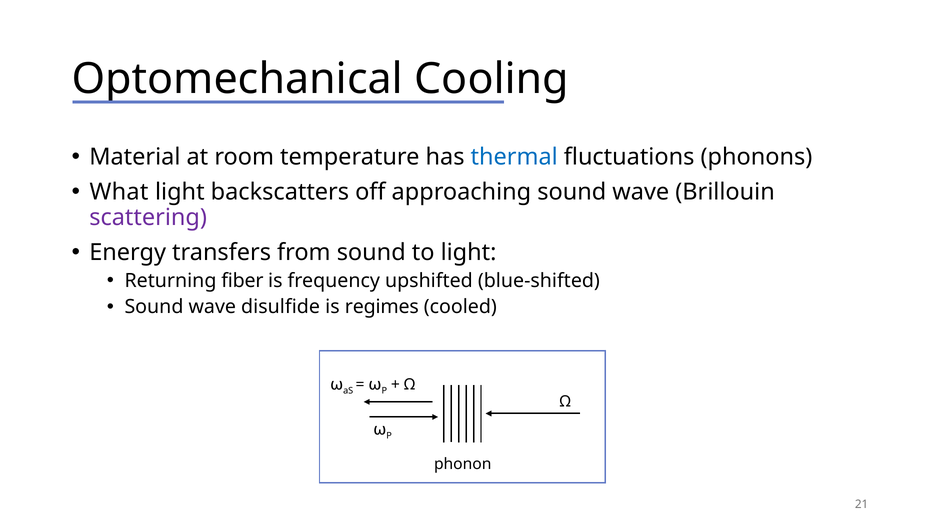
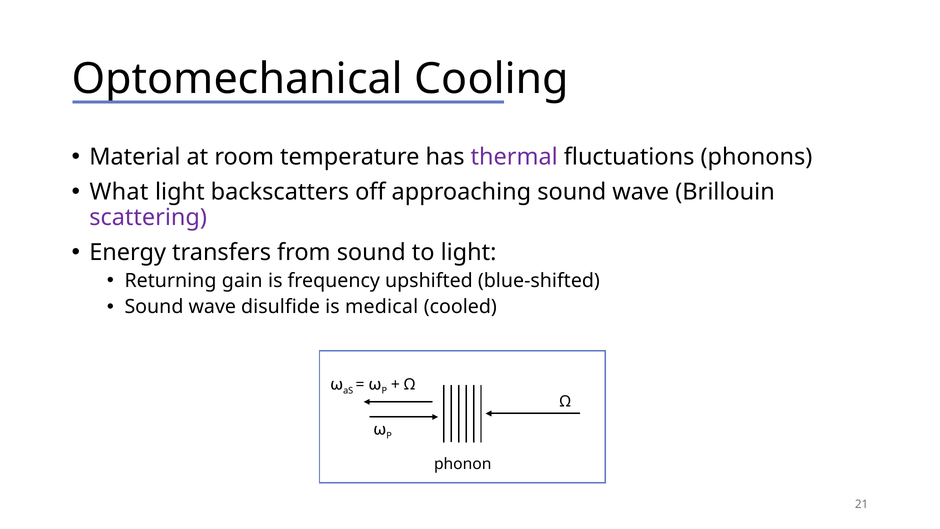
thermal colour: blue -> purple
fiber: fiber -> gain
regimes: regimes -> medical
